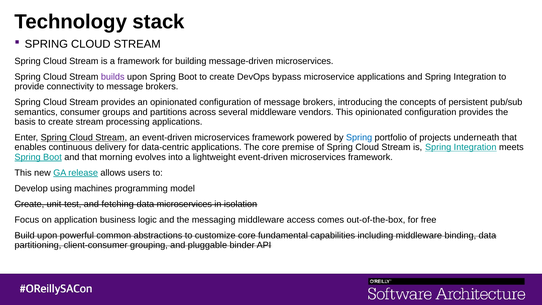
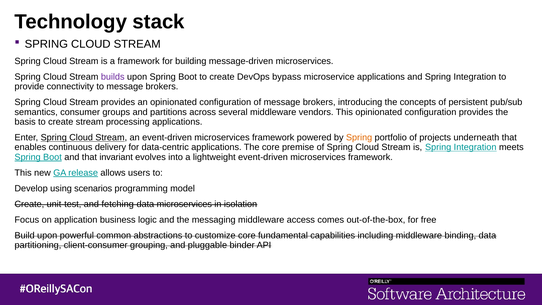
Spring at (359, 137) colour: blue -> orange
morning: morning -> invariant
machines: machines -> scenarios
